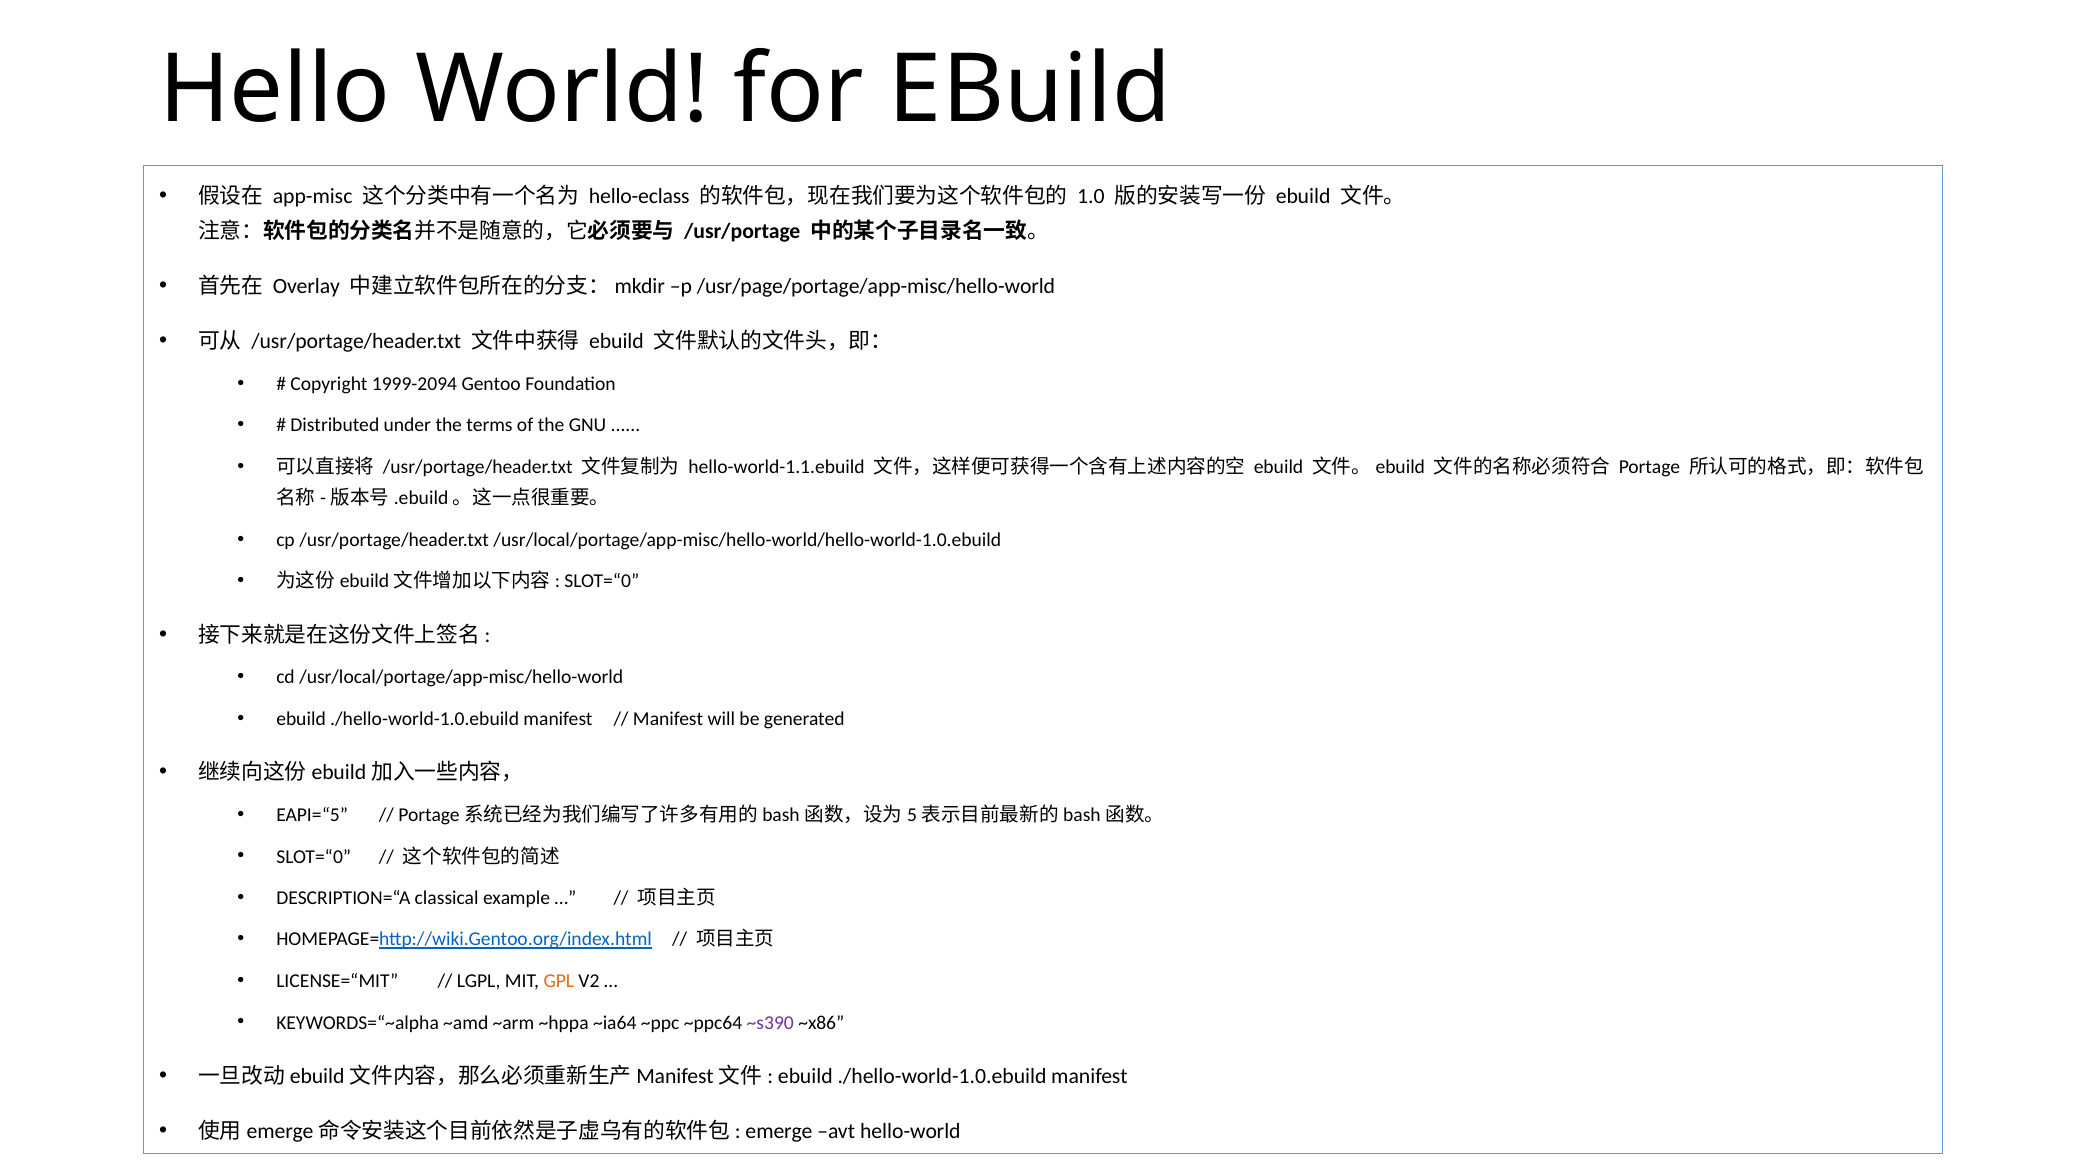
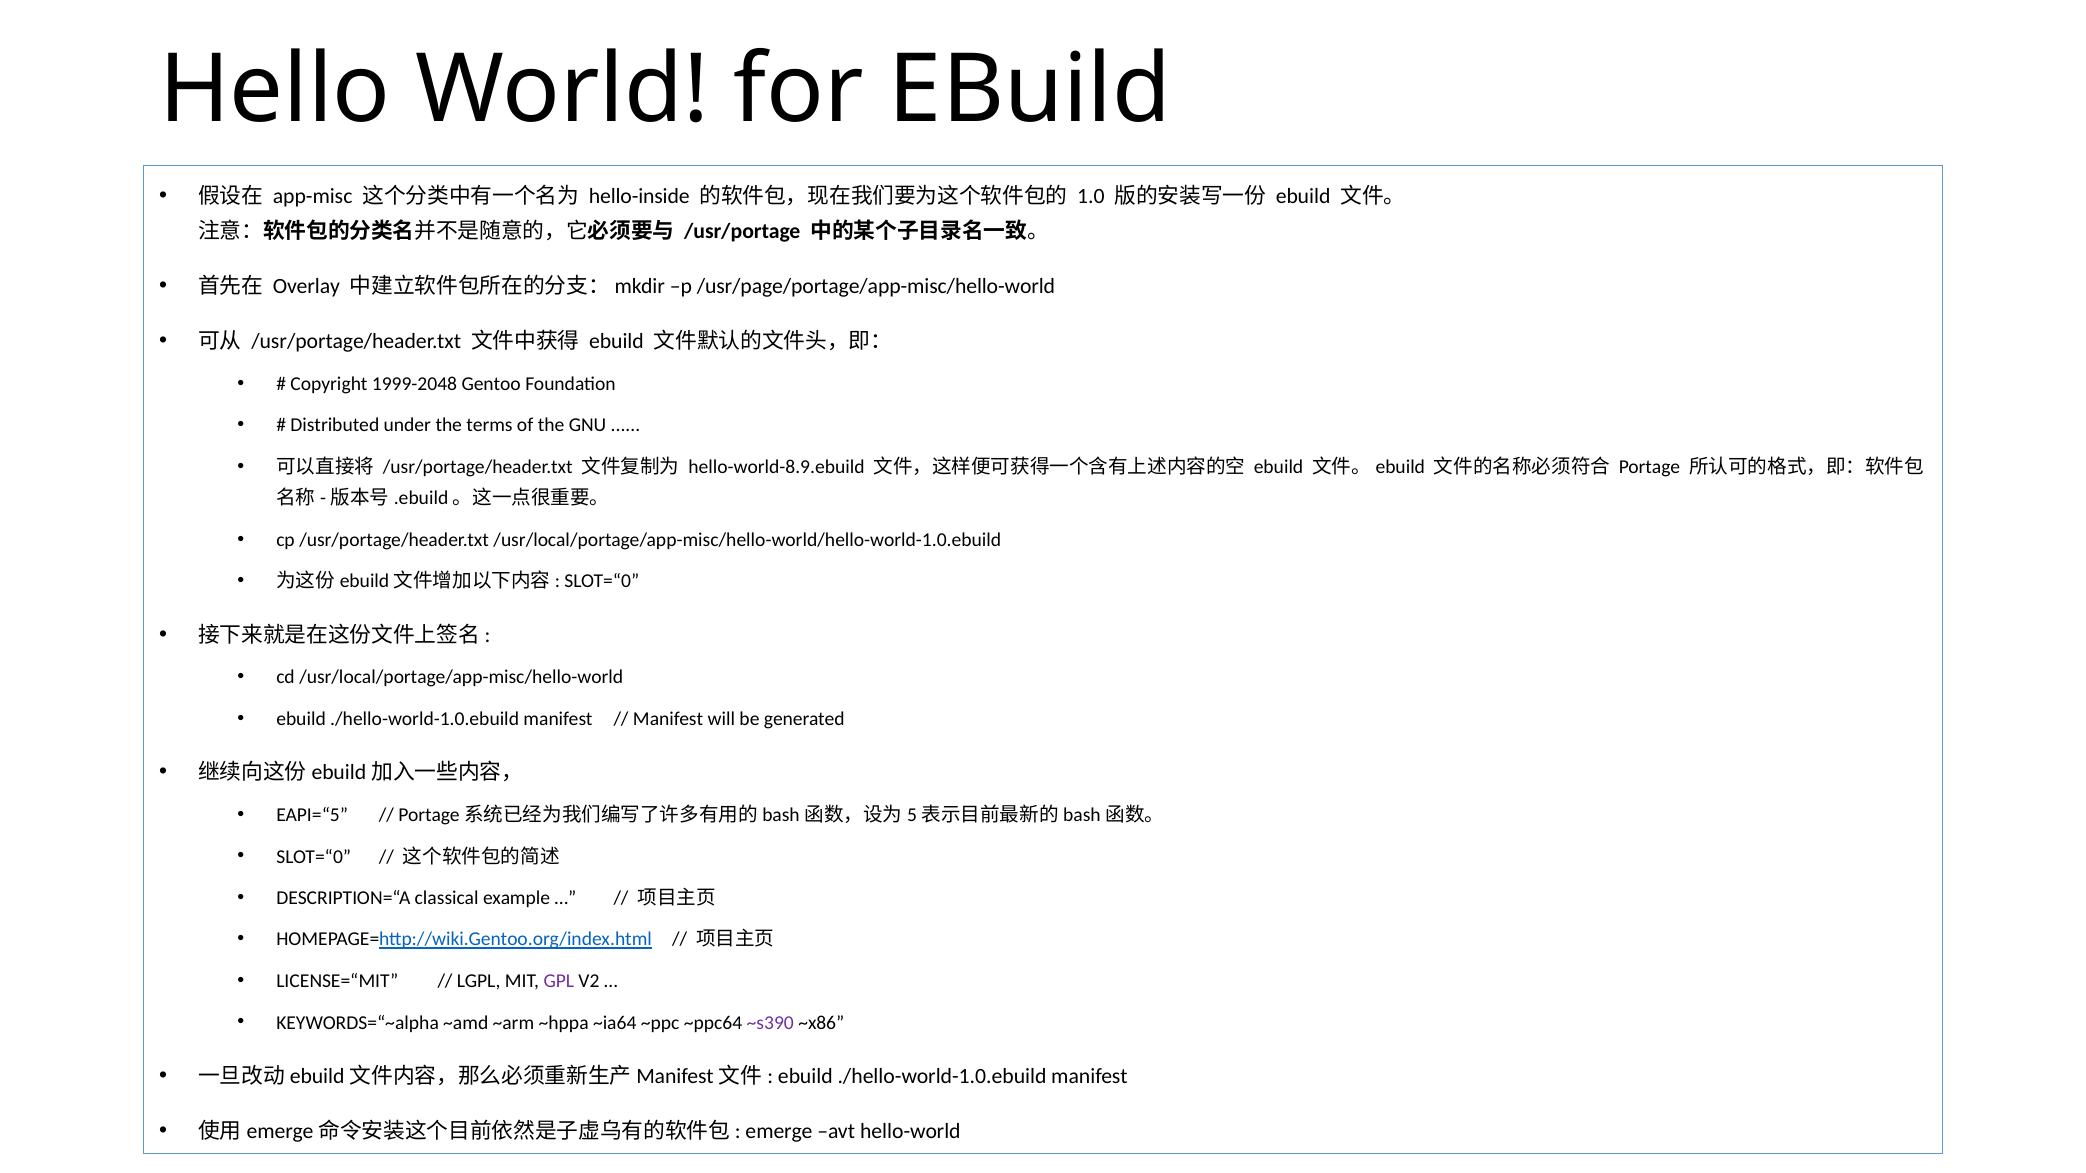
hello-eclass: hello-eclass -> hello-inside
1999-2094: 1999-2094 -> 1999-2048
hello-world-1.1.ebuild: hello-world-1.1.ebuild -> hello-world-8.9.ebuild
GPL colour: orange -> purple
